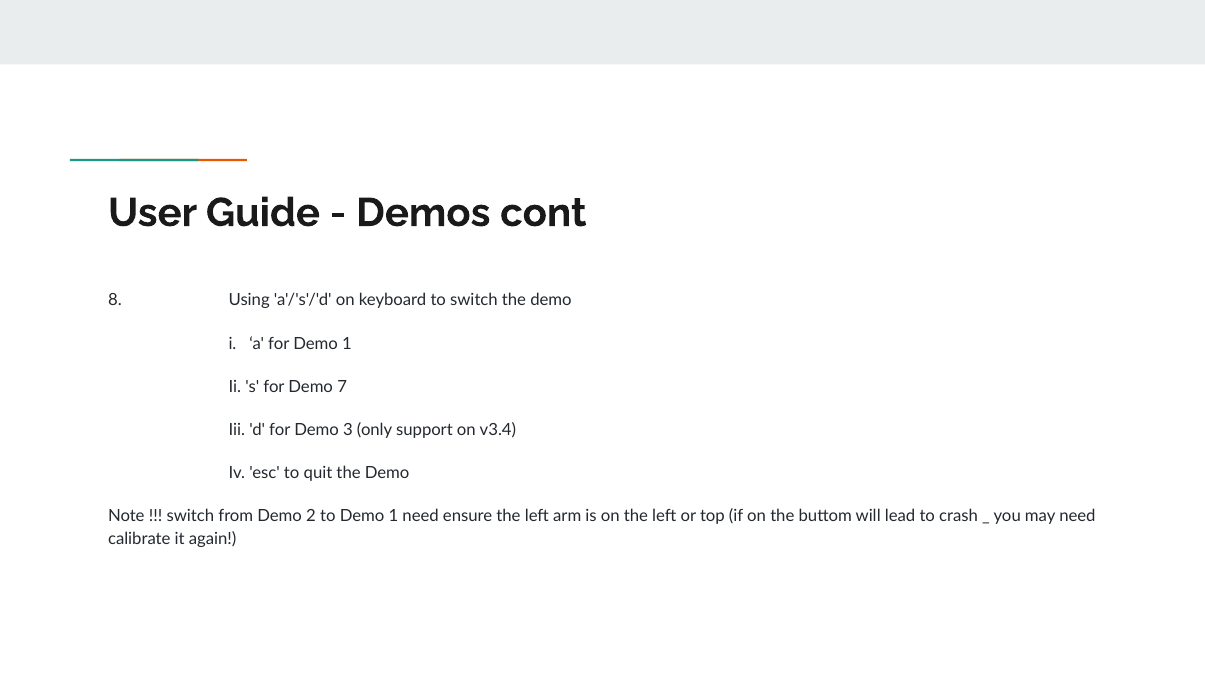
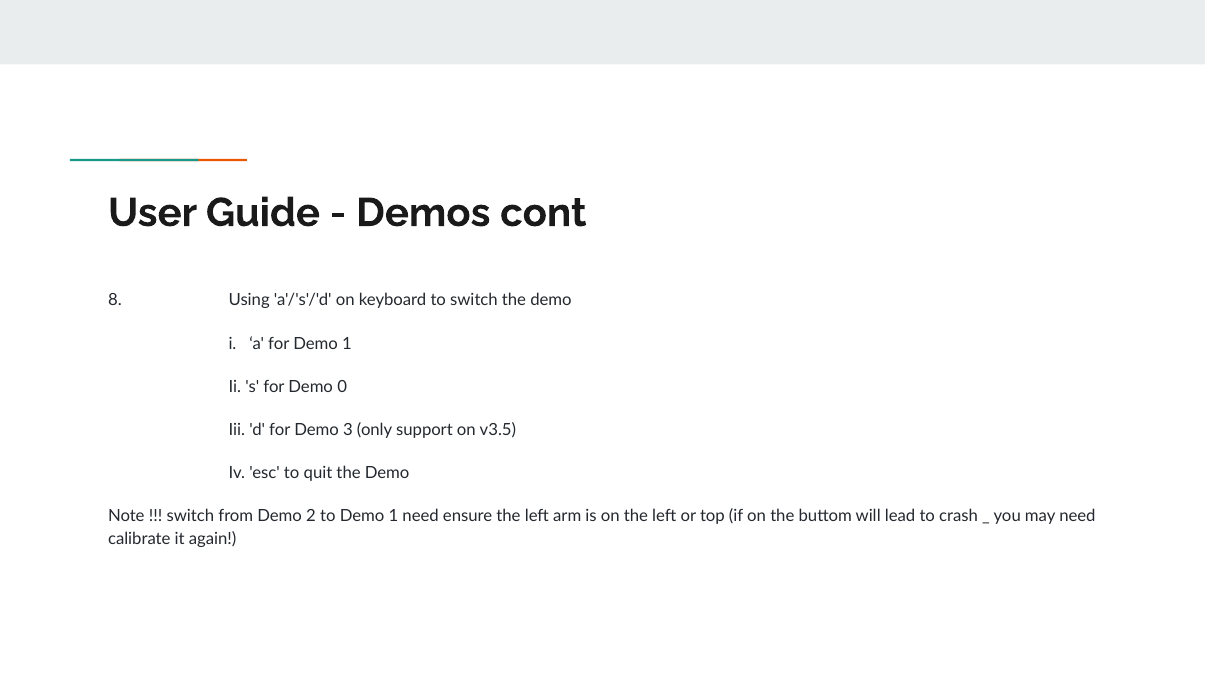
7: 7 -> 0
v3.4: v3.4 -> v3.5
